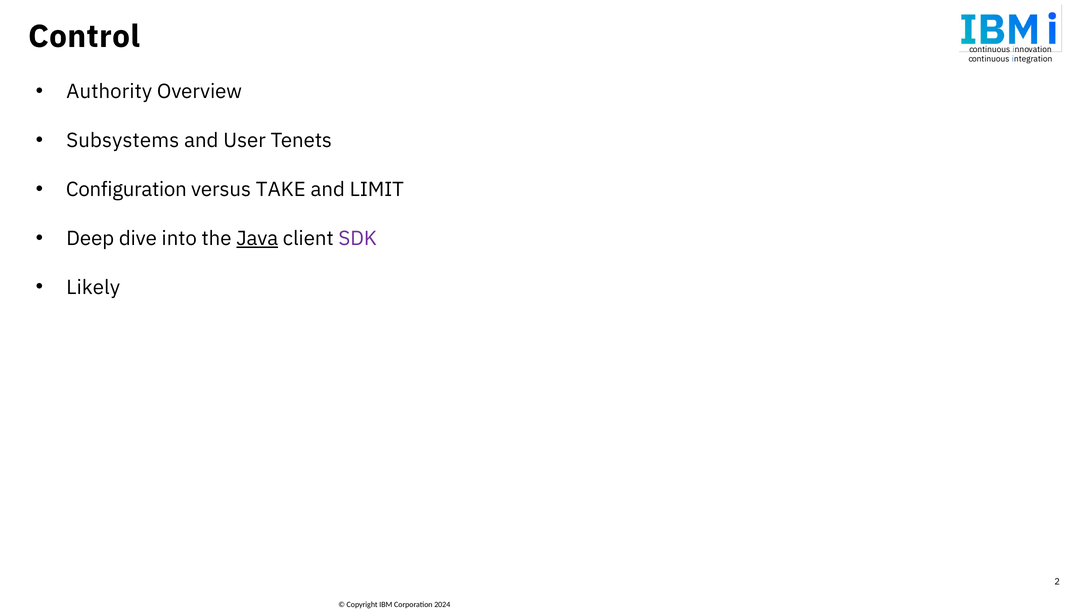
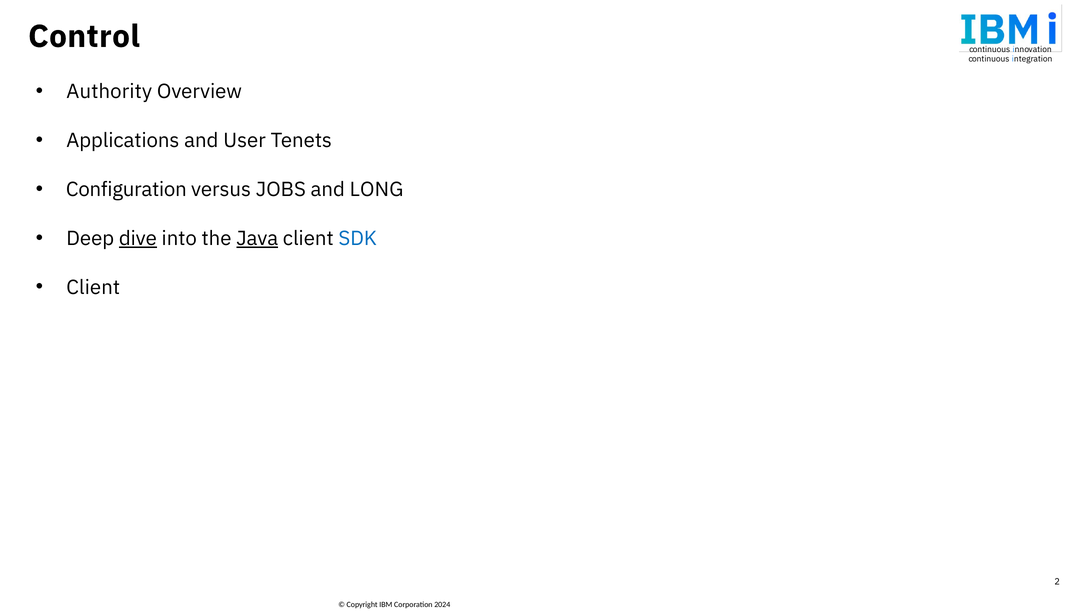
Subsystems: Subsystems -> Applications
TAKE: TAKE -> JOBS
LIMIT: LIMIT -> LONG
dive underline: none -> present
SDK colour: purple -> blue
Likely at (93, 287): Likely -> Client
